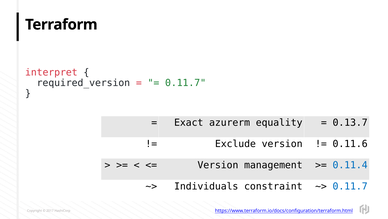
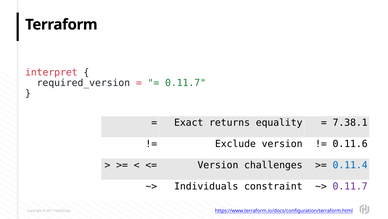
azurerm: azurerm -> returns
0.13.7: 0.13.7 -> 7.38.1
management: management -> challenges
0.11.7 at (350, 186) colour: blue -> purple
